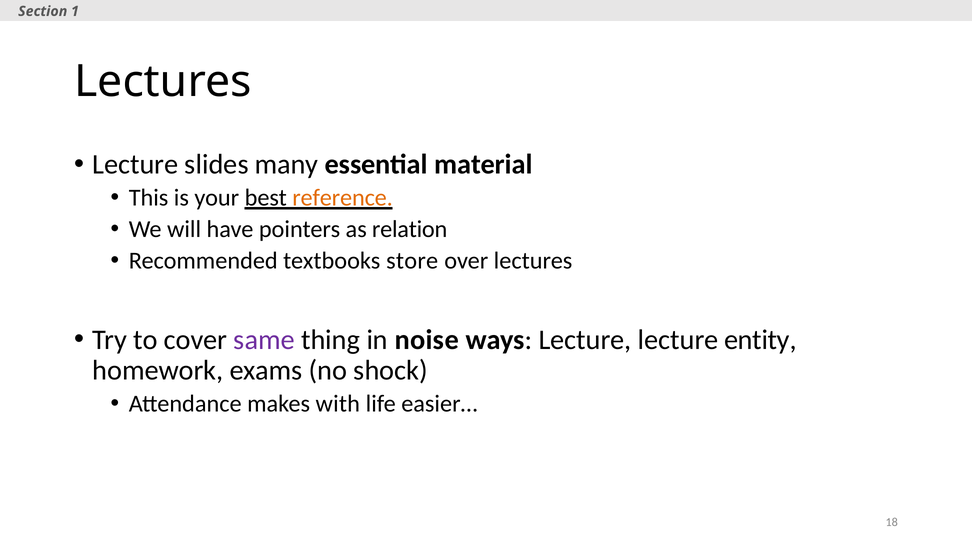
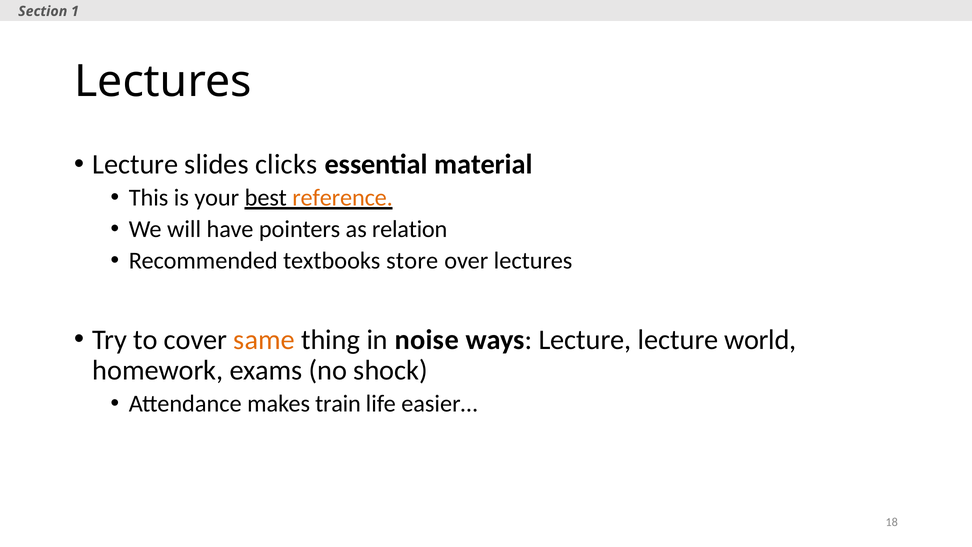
many: many -> clicks
same colour: purple -> orange
entity: entity -> world
with: with -> train
